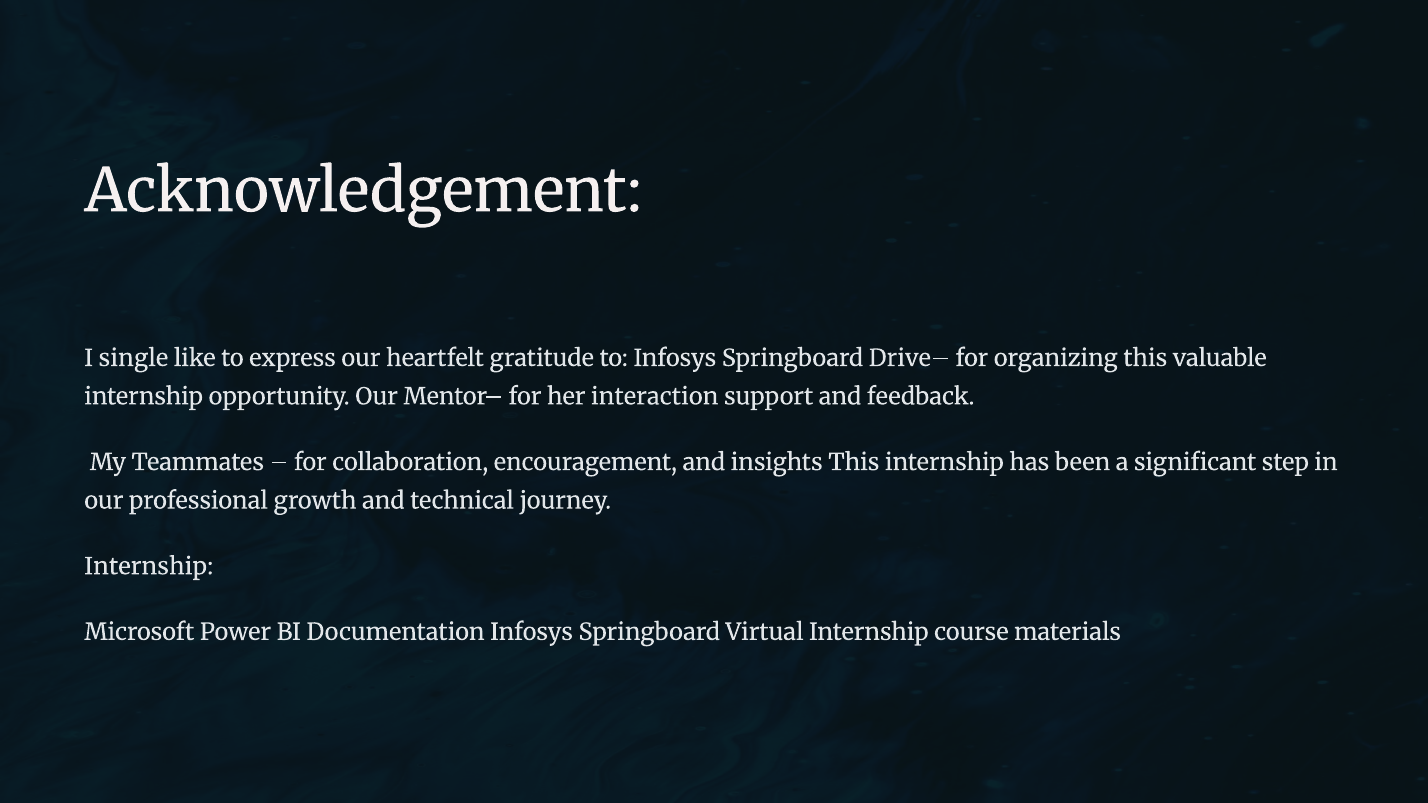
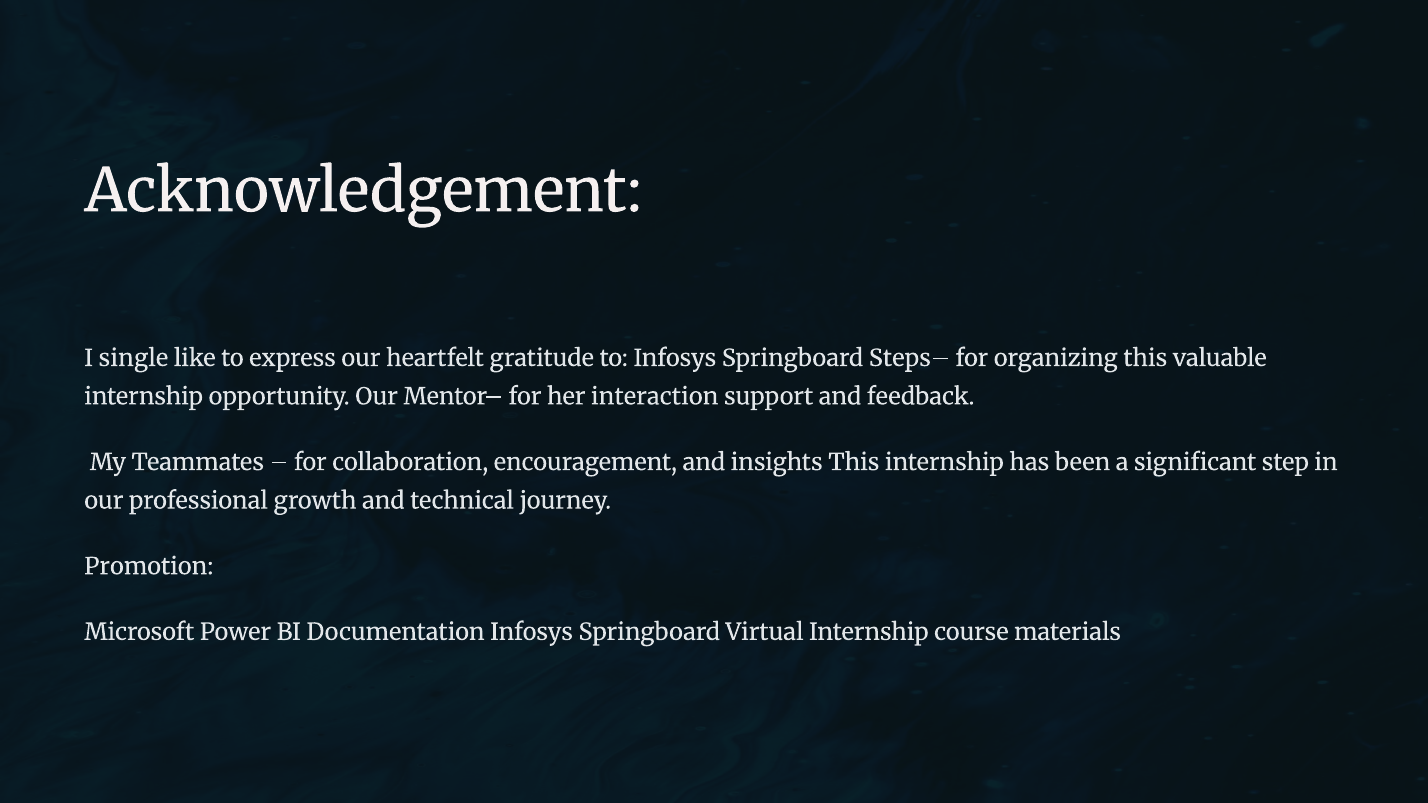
Drive–: Drive– -> Steps–
Internship at (149, 567): Internship -> Promotion
